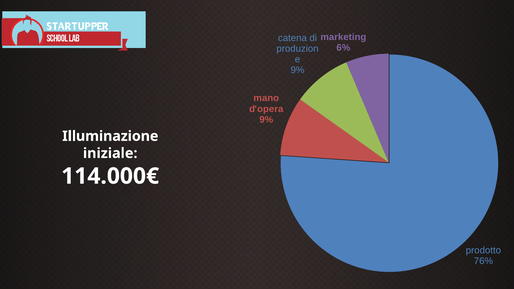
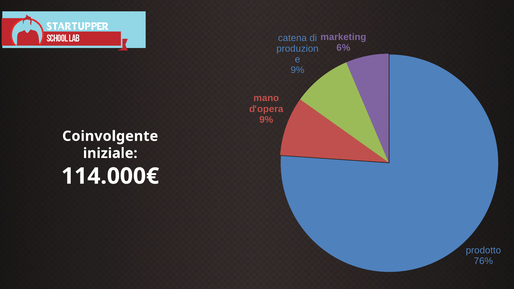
Illuminazione: Illuminazione -> Coinvolgente
